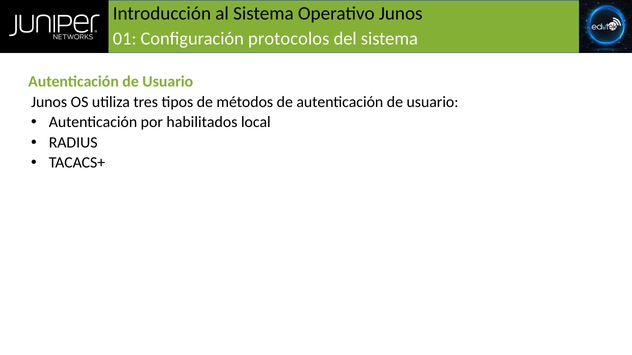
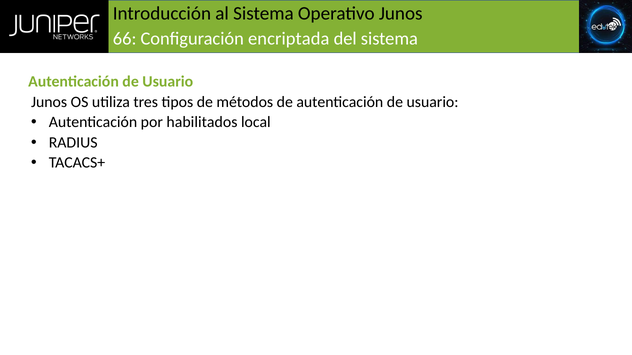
01: 01 -> 66
protocolos: protocolos -> encriptada
